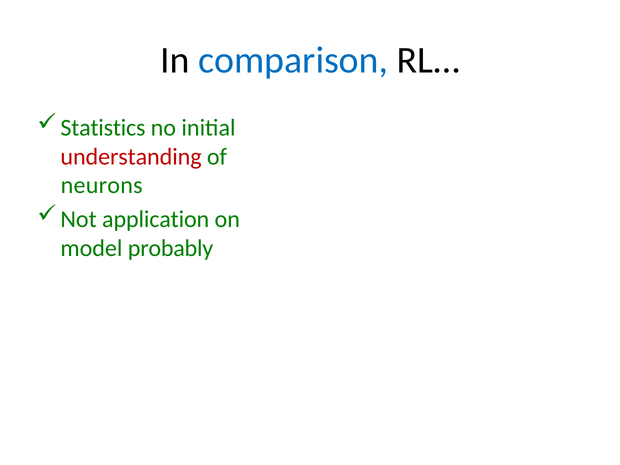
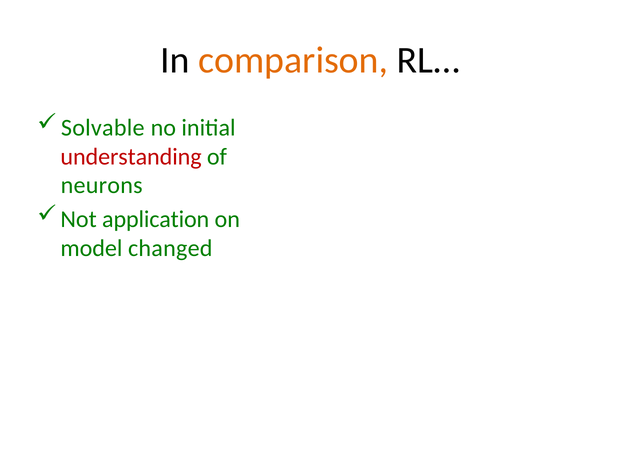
comparison colour: blue -> orange
Statistics: Statistics -> Solvable
probably: probably -> changed
